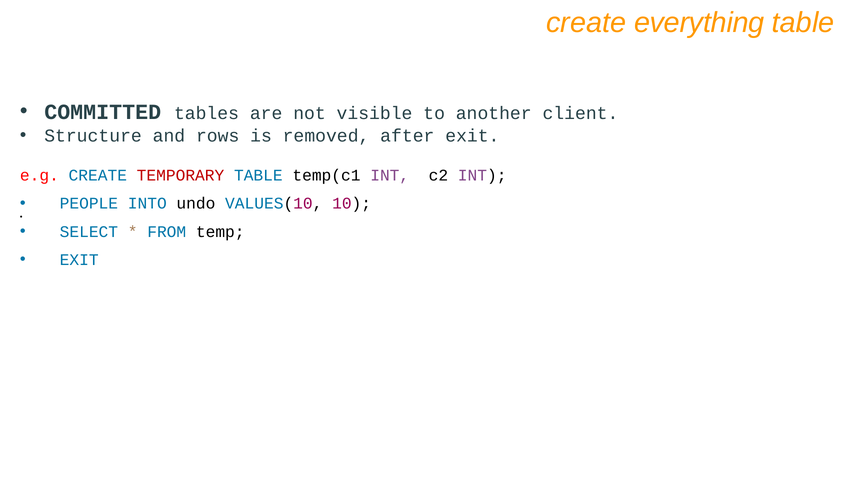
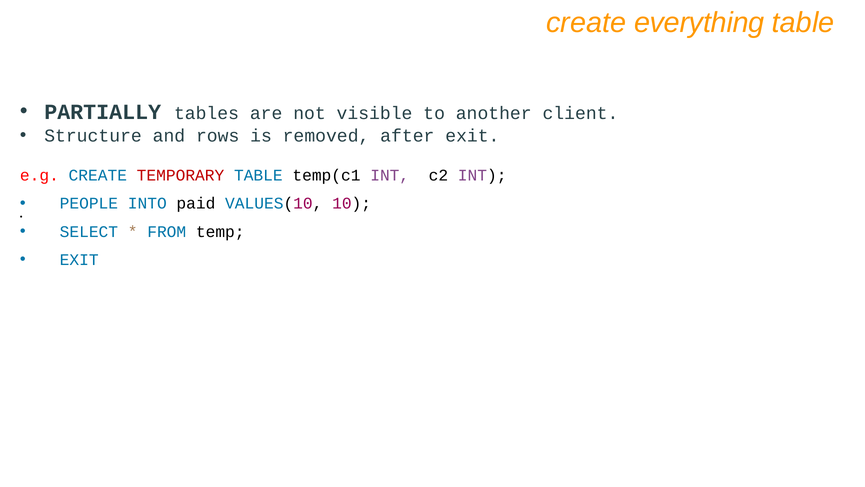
COMMITTED: COMMITTED -> PARTIALLY
undo: undo -> paid
